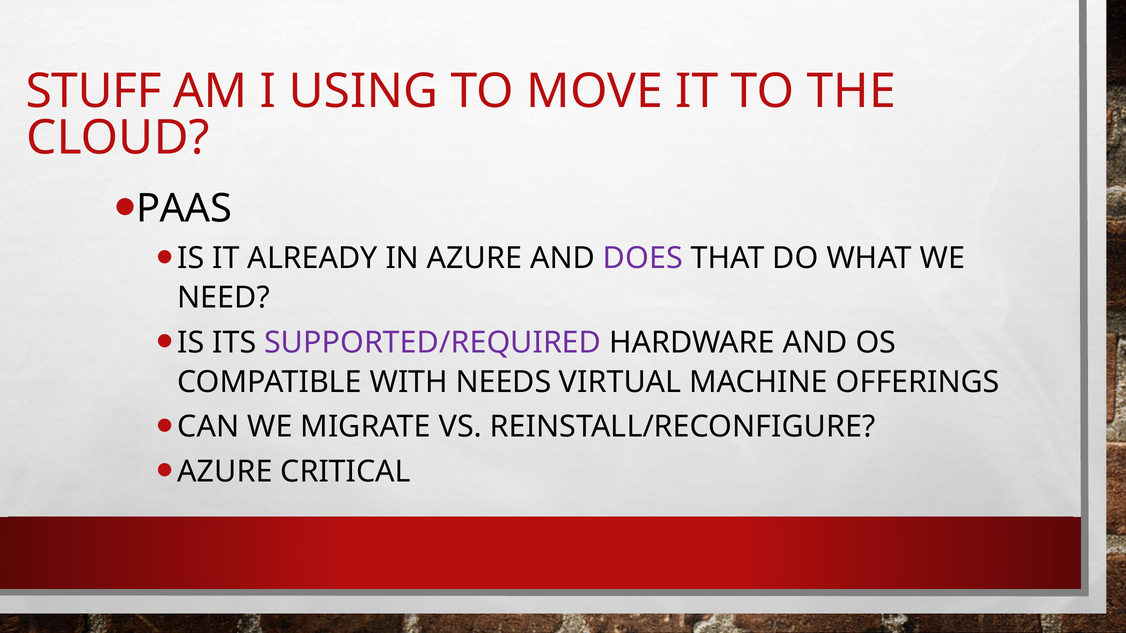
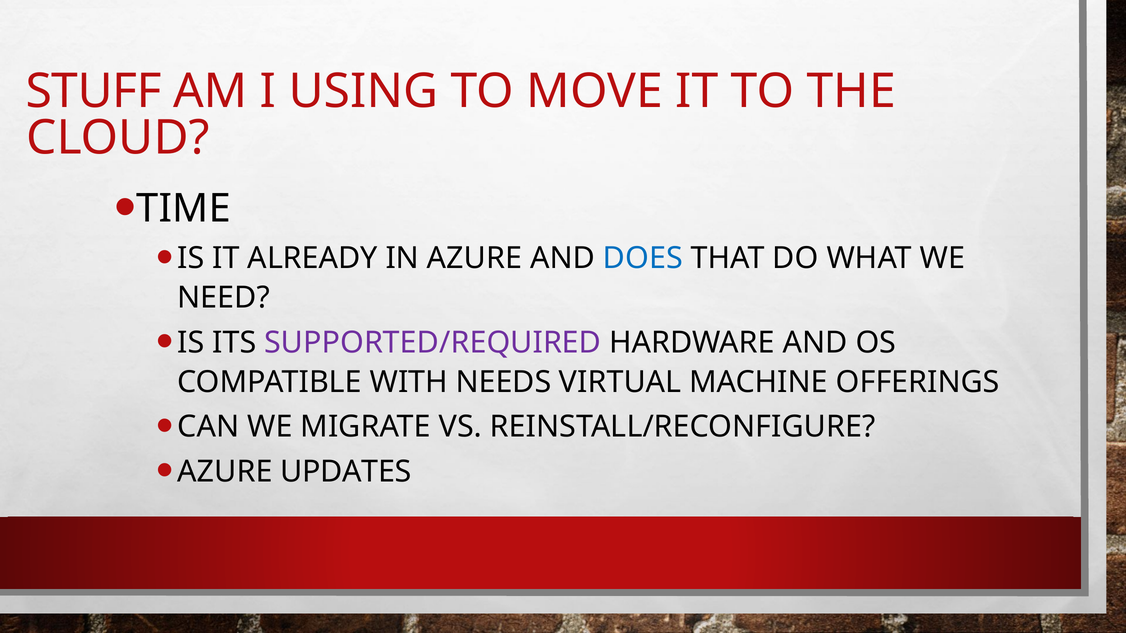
PAAS: PAAS -> TIME
DOES colour: purple -> blue
CRITICAL: CRITICAL -> UPDATES
